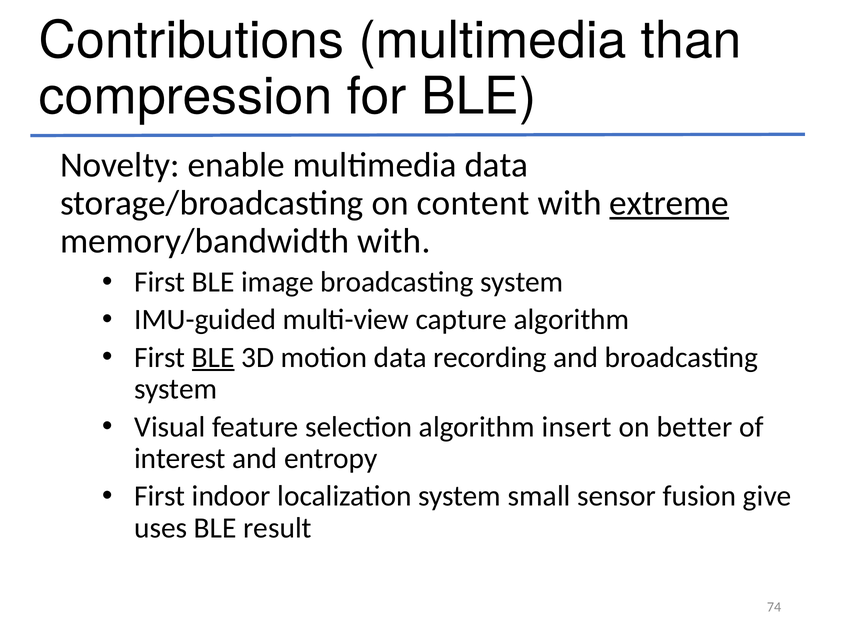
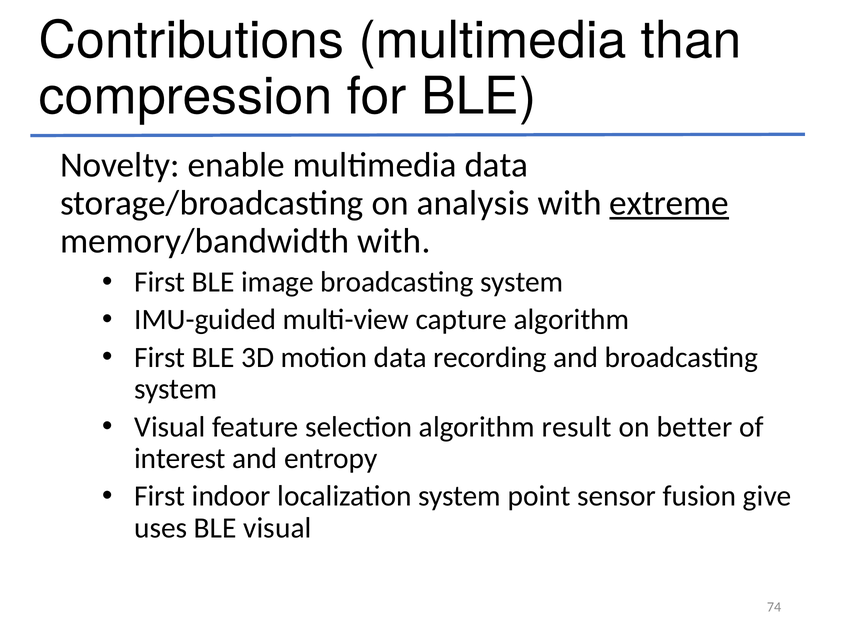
content: content -> analysis
BLE at (213, 357) underline: present -> none
insert: insert -> result
small: small -> point
BLE result: result -> visual
